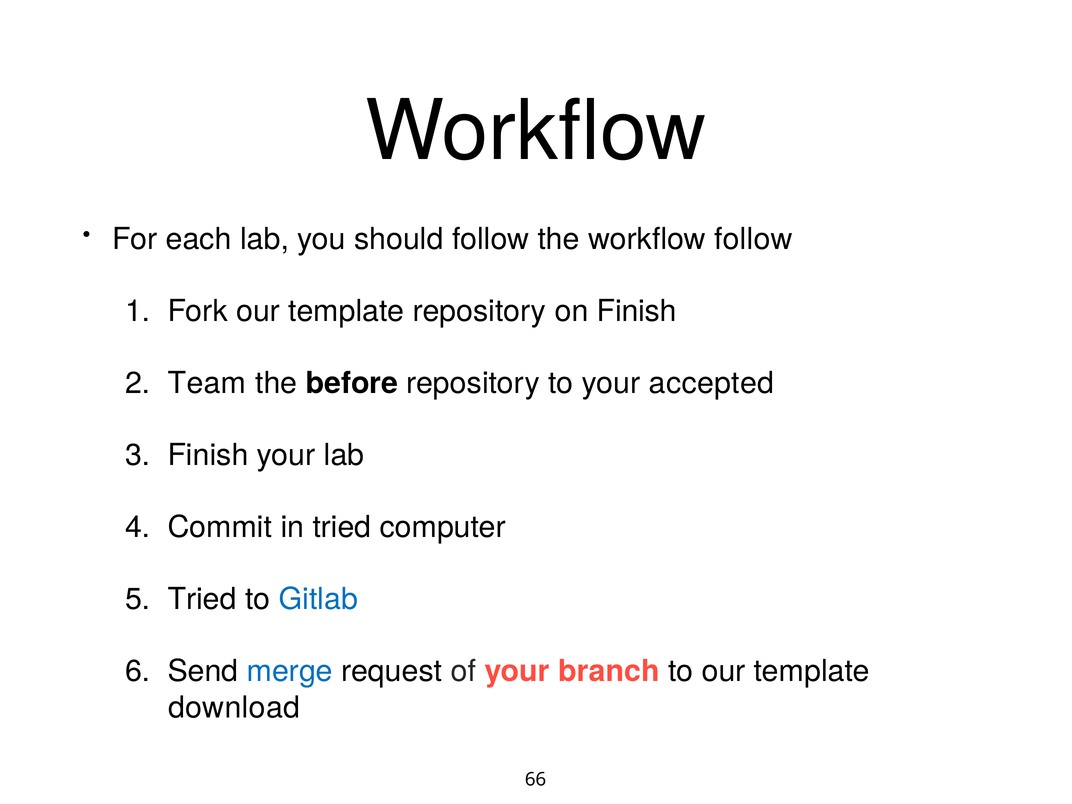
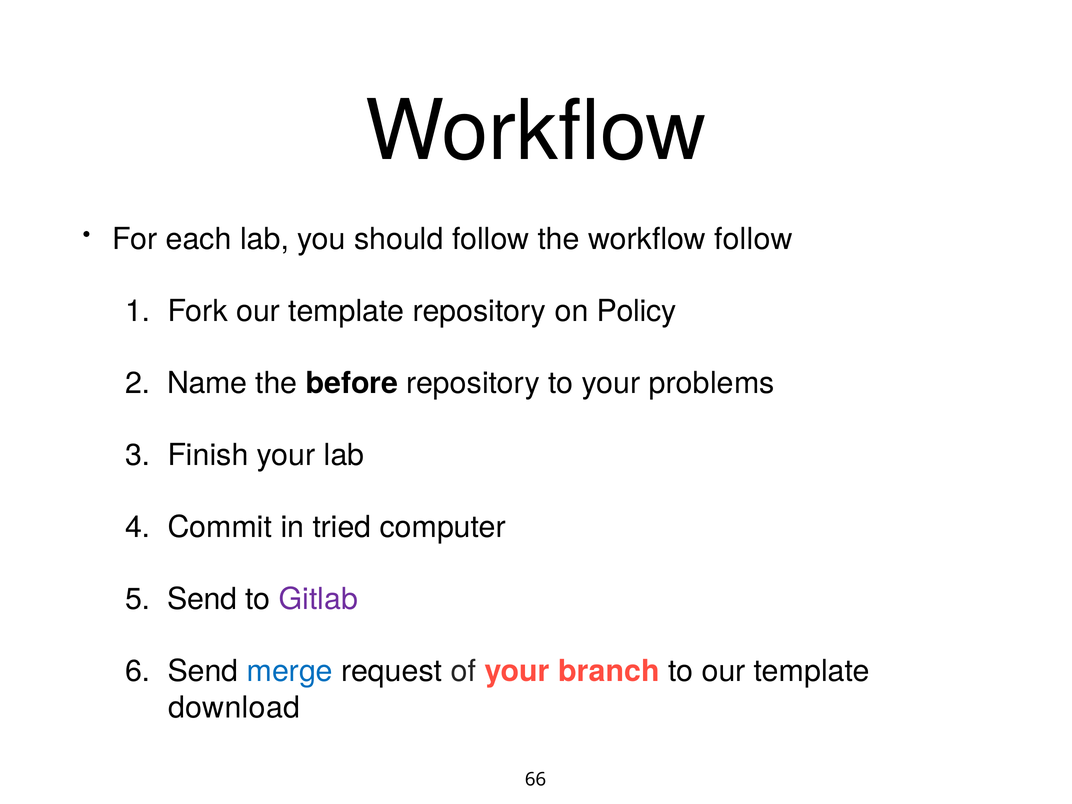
on Finish: Finish -> Policy
Team: Team -> Name
accepted: accepted -> problems
Tried at (202, 599): Tried -> Send
Gitlab colour: blue -> purple
